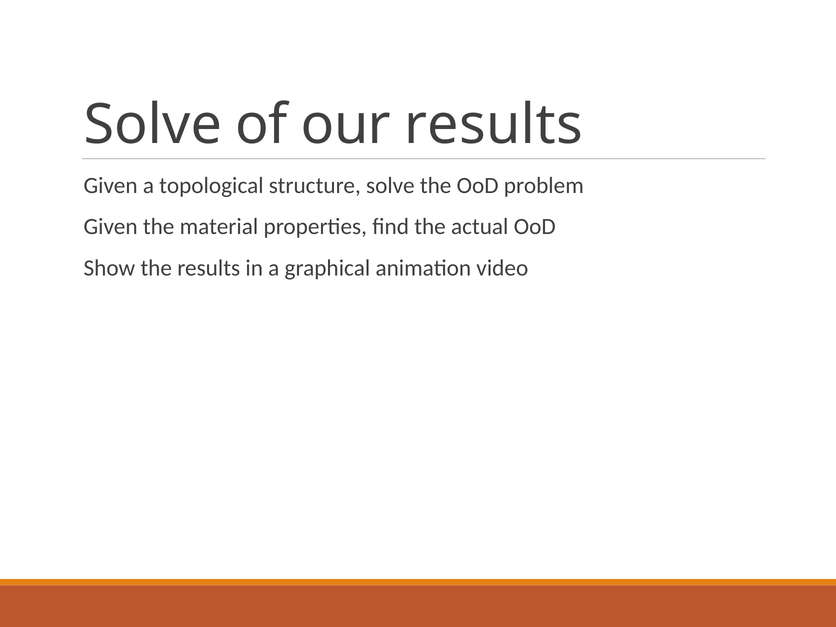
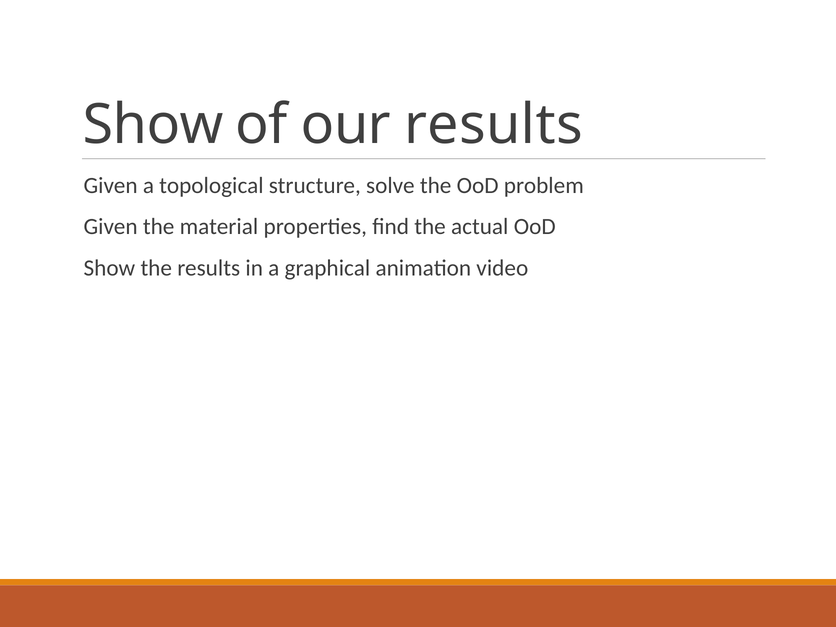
Solve at (153, 125): Solve -> Show
